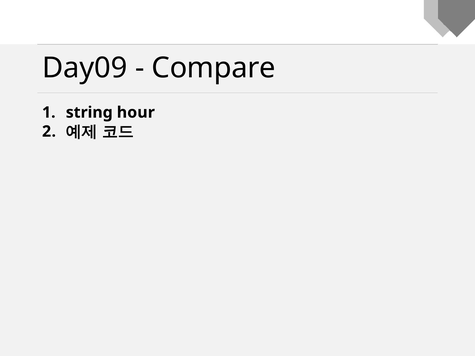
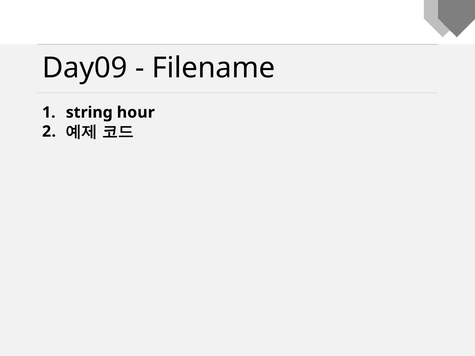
Compare: Compare -> Filename
